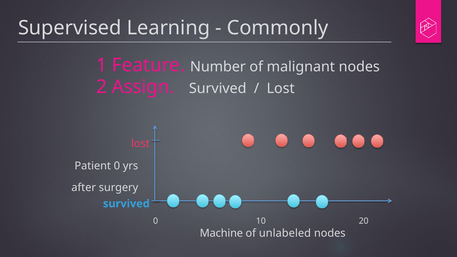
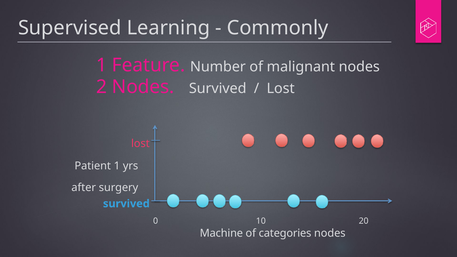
2 Assign: Assign -> Nodes
Patient 0: 0 -> 1
unlabeled: unlabeled -> categories
